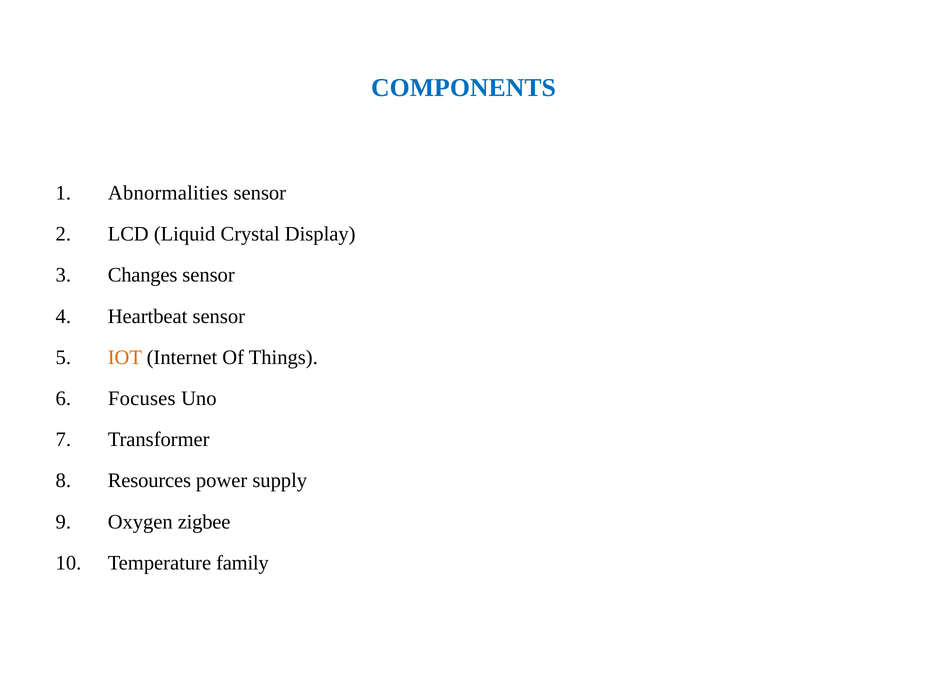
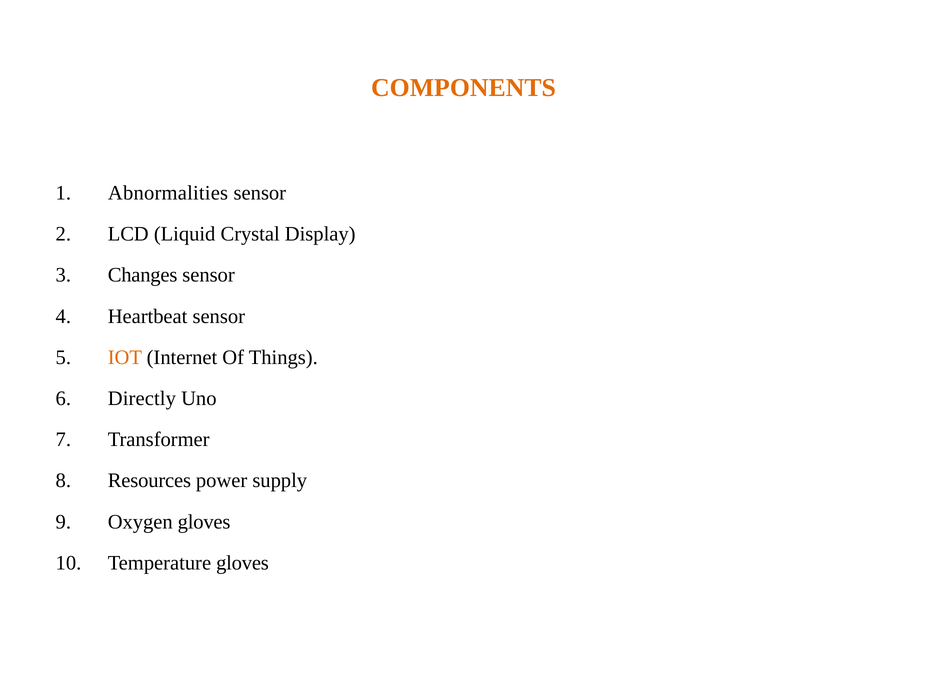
COMPONENTS colour: blue -> orange
Focuses: Focuses -> Directly
Oxygen zigbee: zigbee -> gloves
Temperature family: family -> gloves
